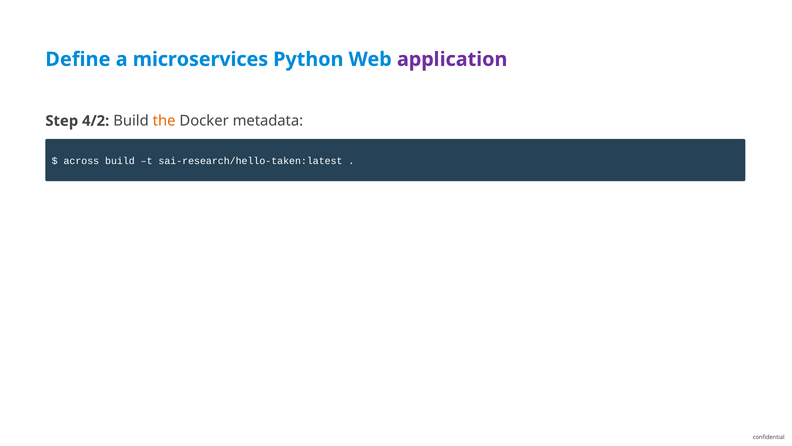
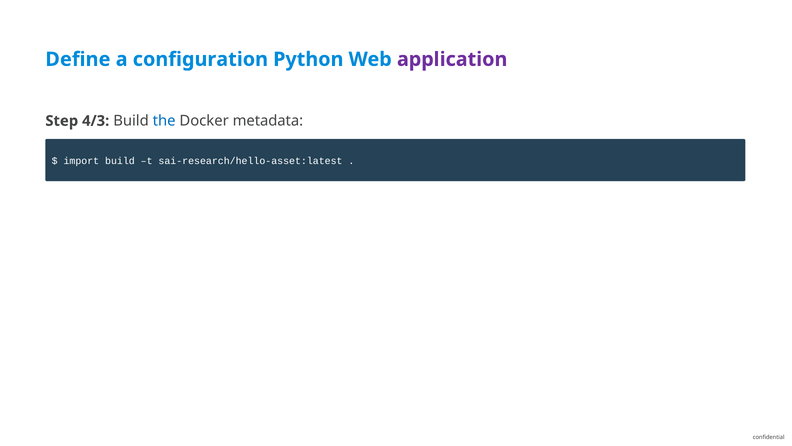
microservices: microservices -> configuration
4/2: 4/2 -> 4/3
the colour: orange -> blue
across: across -> import
sai-research/hello-taken:latest: sai-research/hello-taken:latest -> sai-research/hello-asset:latest
